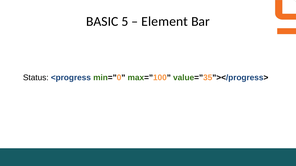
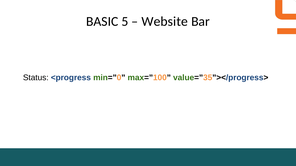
Element: Element -> Website
